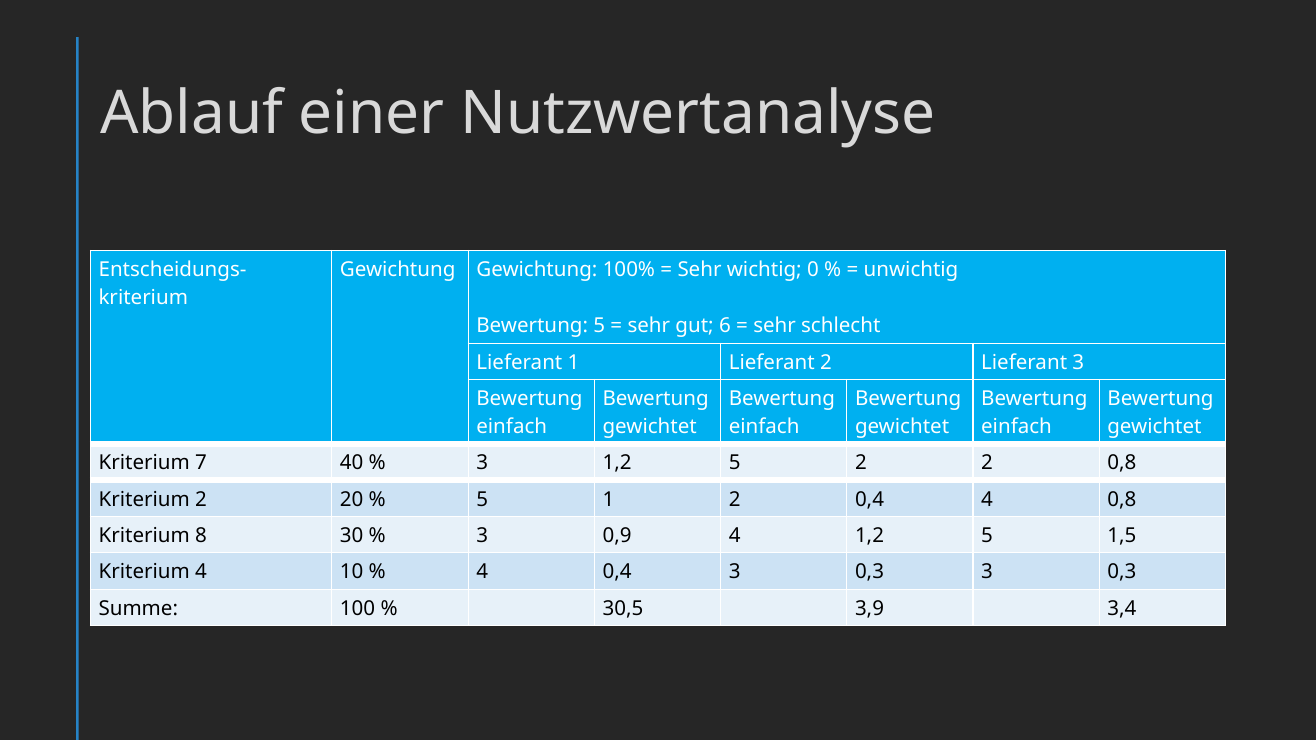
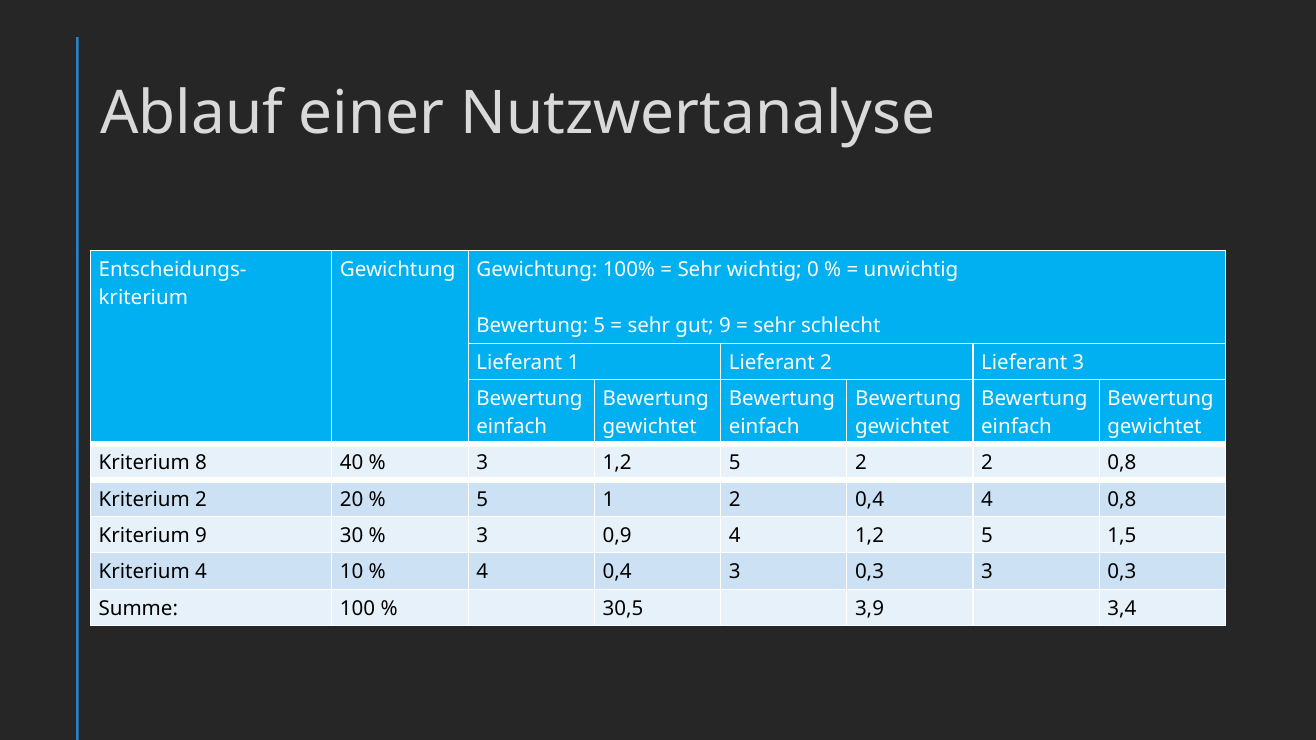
gut 6: 6 -> 9
7: 7 -> 8
Kriterium 8: 8 -> 9
